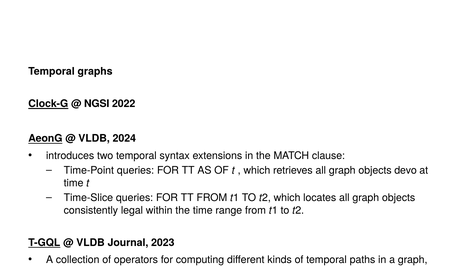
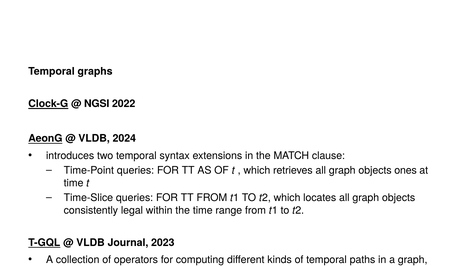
devo: devo -> ones
